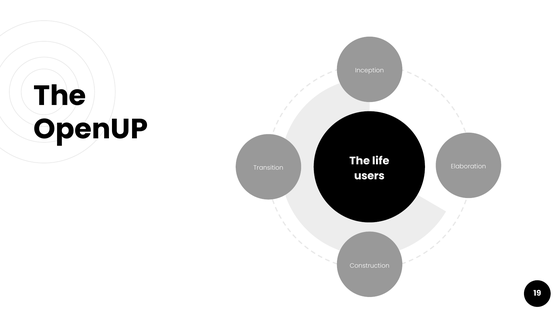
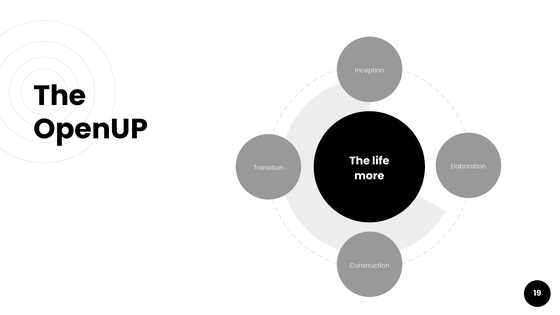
users: users -> more
